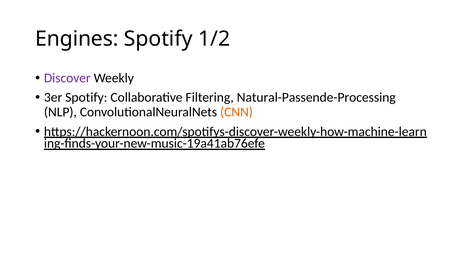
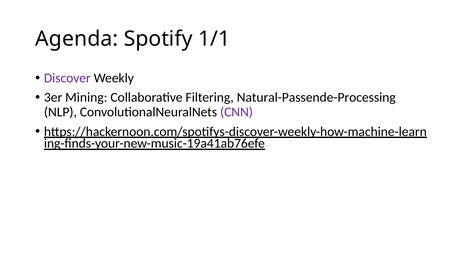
Engines: Engines -> Agenda
1/2: 1/2 -> 1/1
3er Spotify: Spotify -> Mining
CNN colour: orange -> purple
